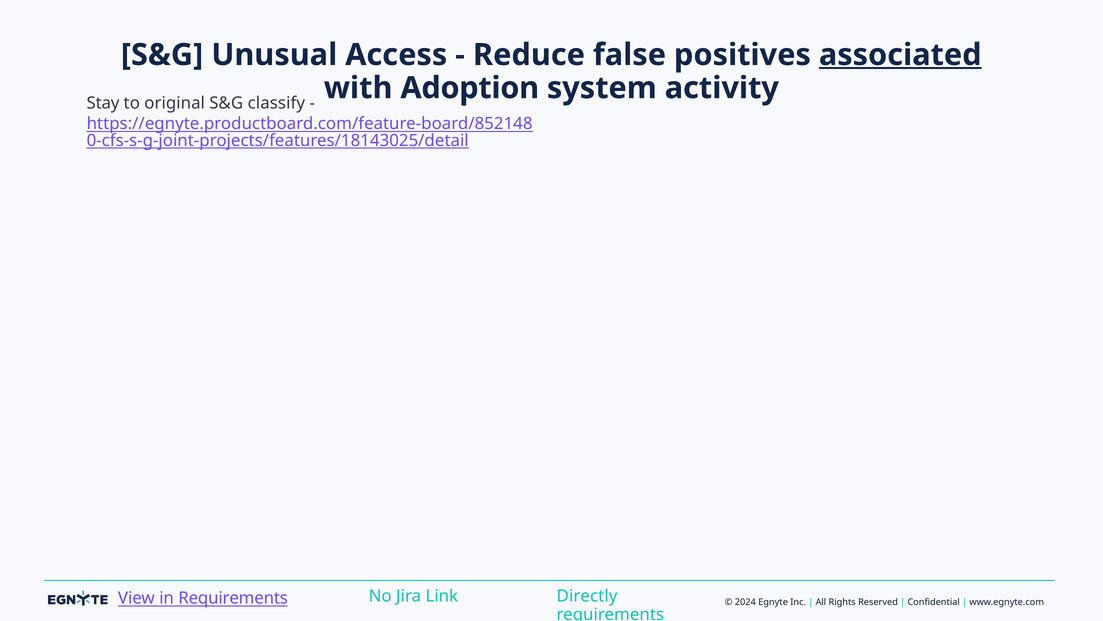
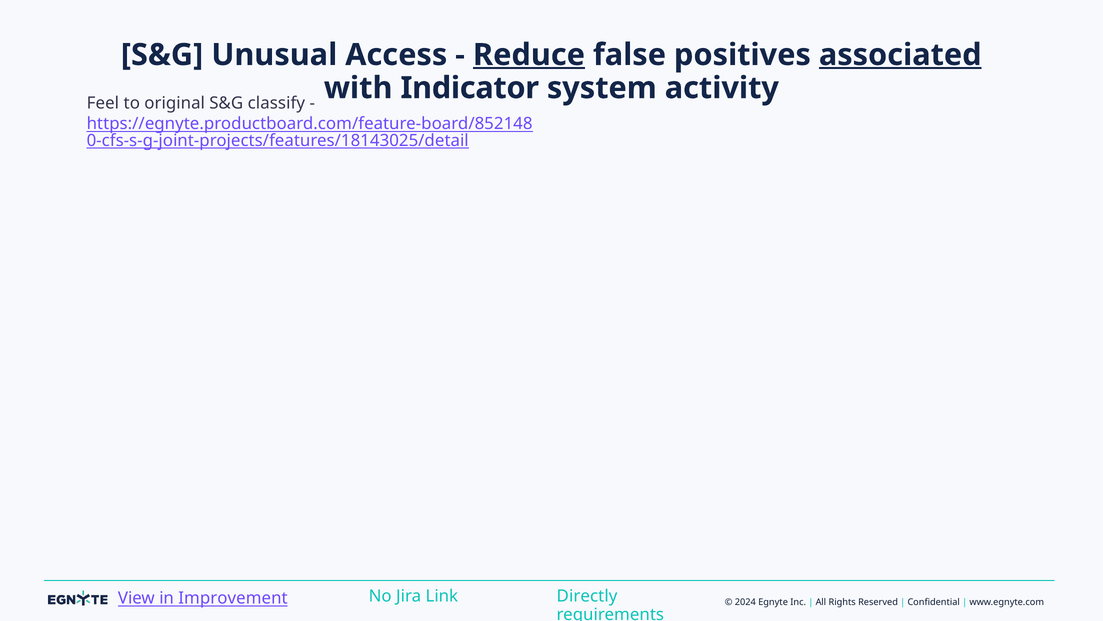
Reduce underline: none -> present
Adoption: Adoption -> Indicator
Stay: Stay -> Feel
in Requirements: Requirements -> Improvement
